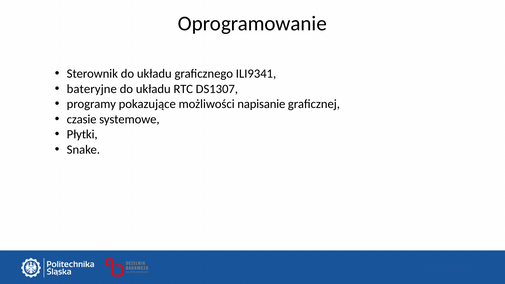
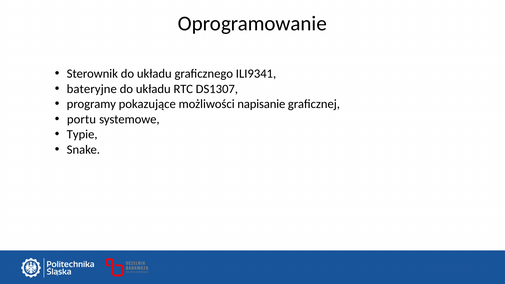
czasie: czasie -> portu
Płytki: Płytki -> Typie
